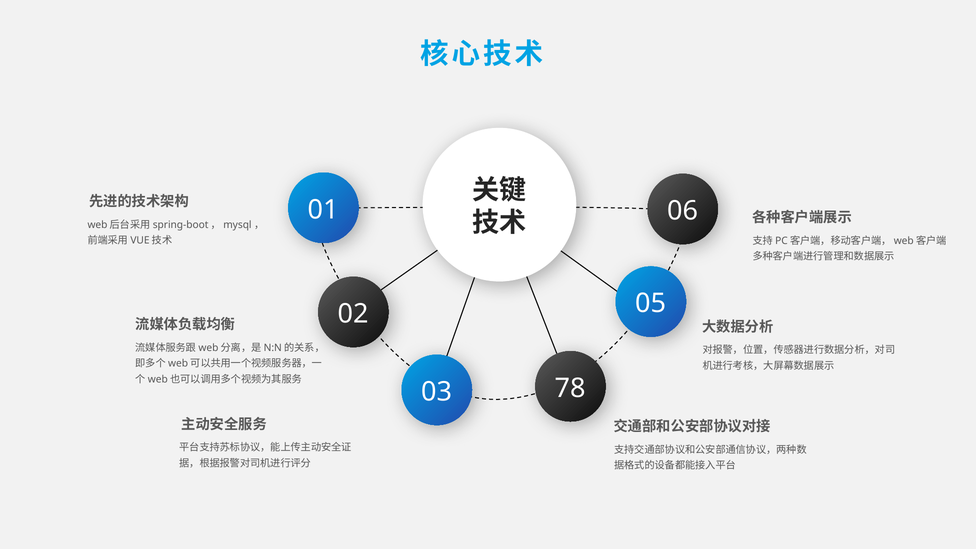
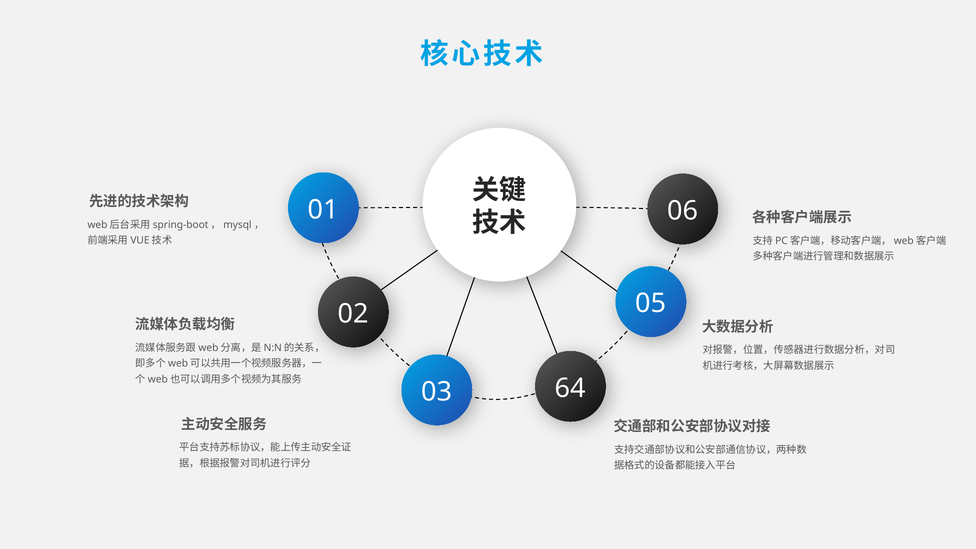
78: 78 -> 64
